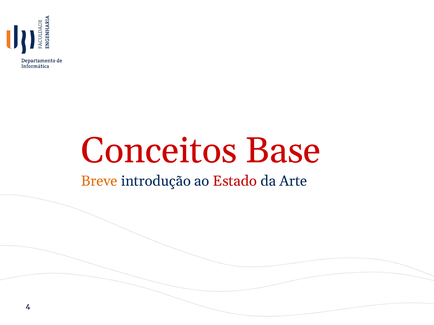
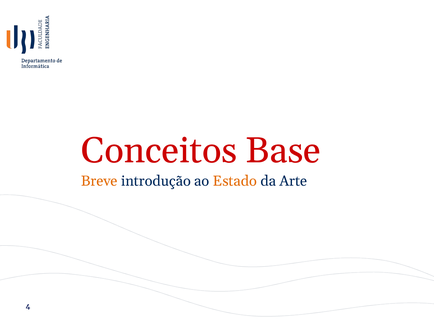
Estado colour: red -> orange
